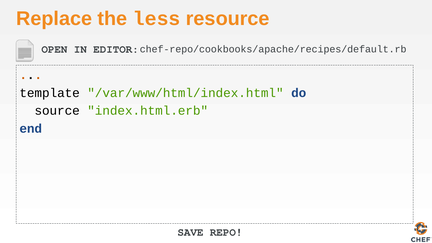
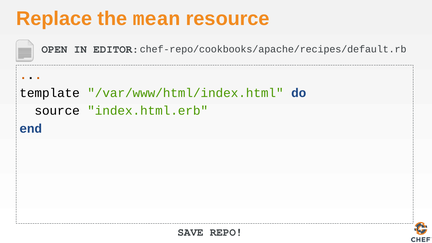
less: less -> mean
